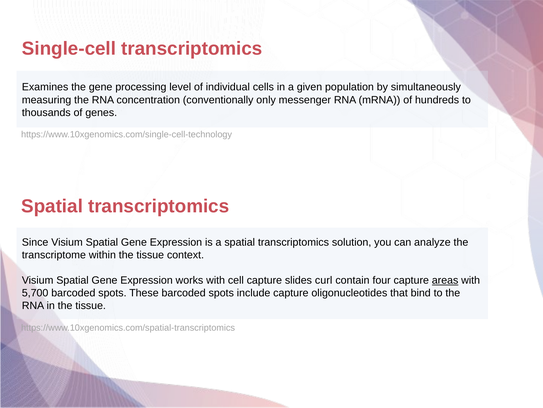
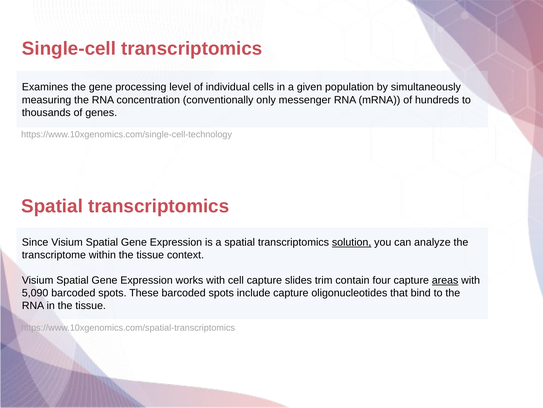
solution underline: none -> present
curl: curl -> trim
5,700: 5,700 -> 5,090
